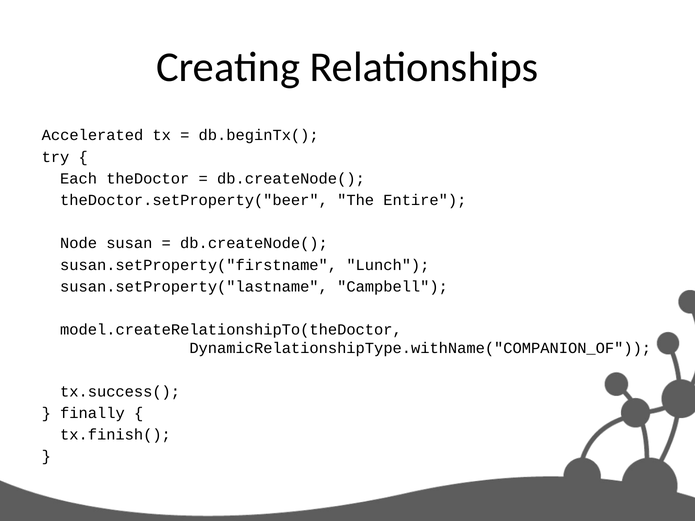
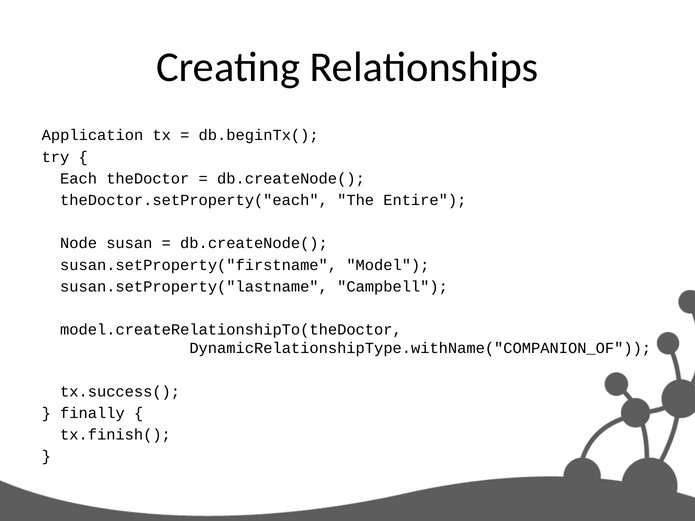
Accelerated: Accelerated -> Application
theDoctor.setProperty("beer: theDoctor.setProperty("beer -> theDoctor.setProperty("each
Lunch: Lunch -> Model
